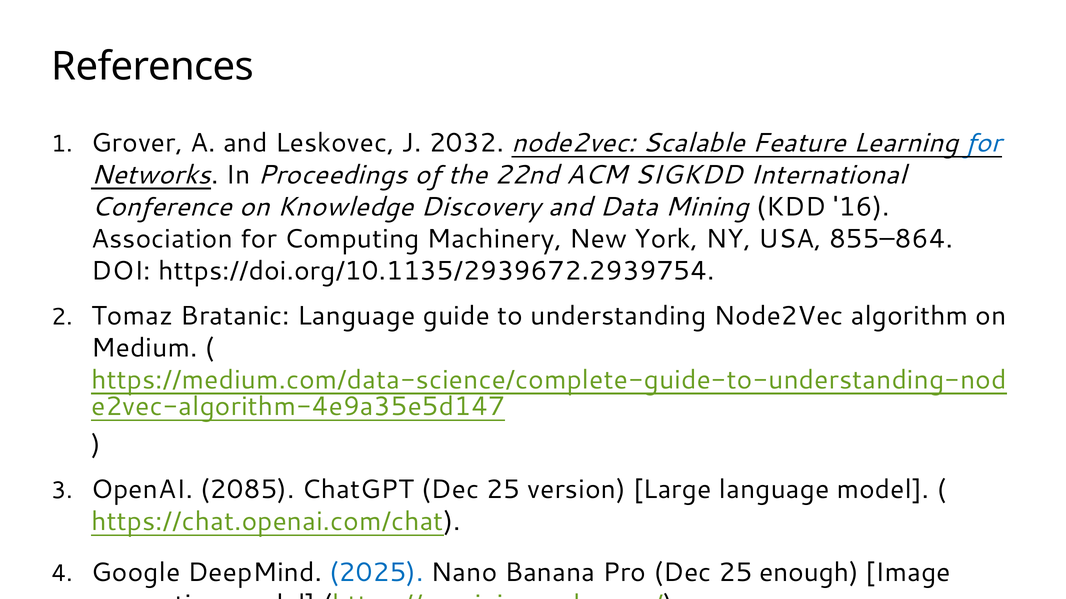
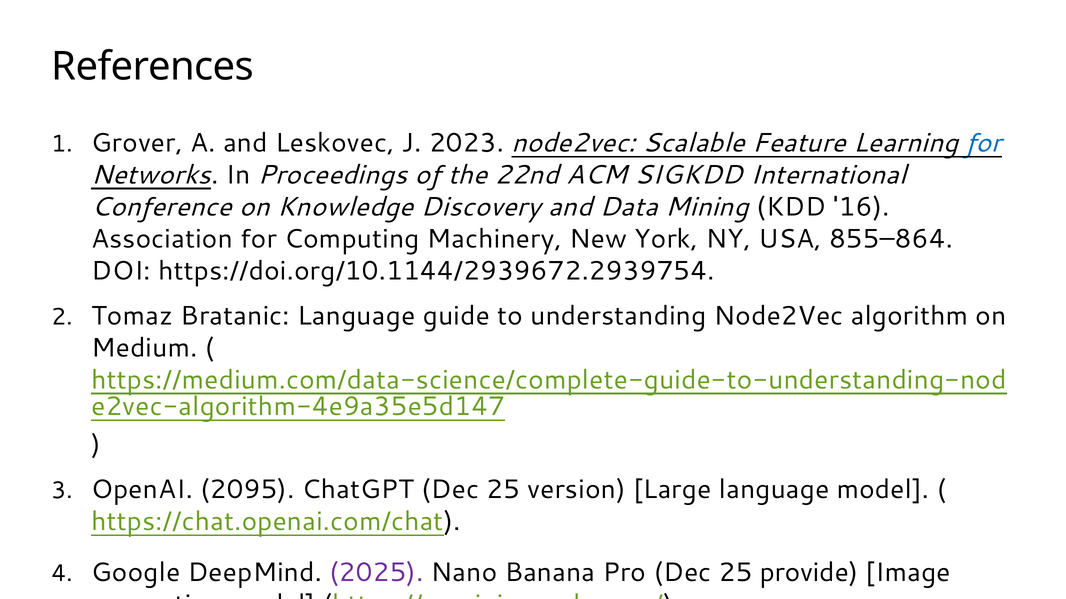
2032: 2032 -> 2023
https://doi.org/10.1135/2939672.2939754: https://doi.org/10.1135/2939672.2939754 -> https://doi.org/10.1144/2939672.2939754
2085: 2085 -> 2095
2025 colour: blue -> purple
enough: enough -> provide
